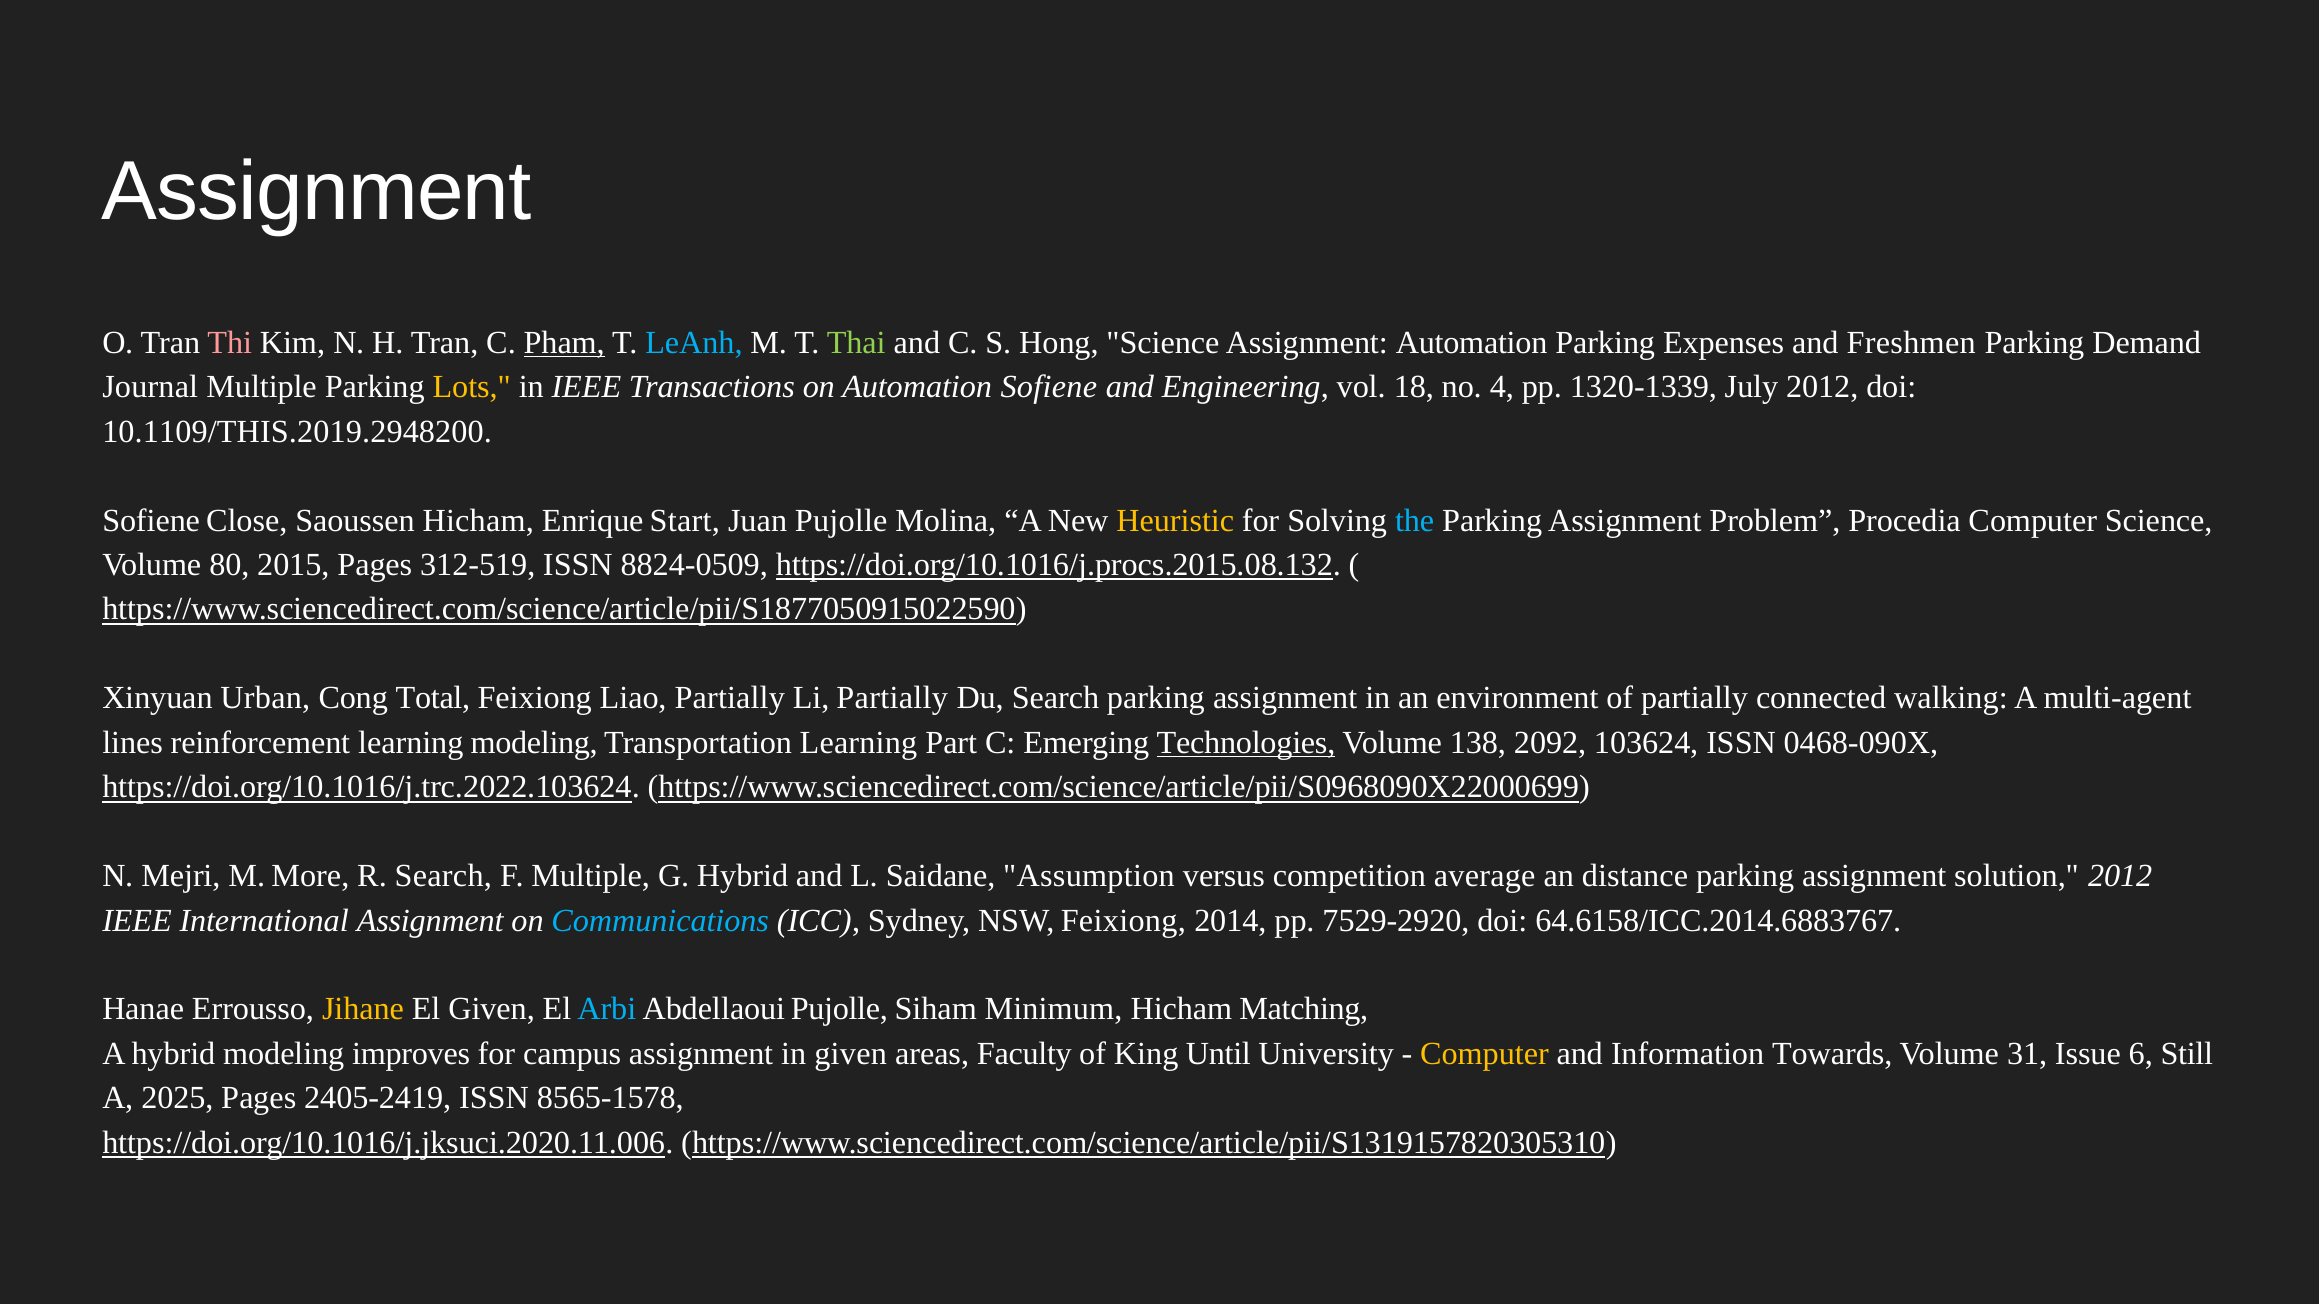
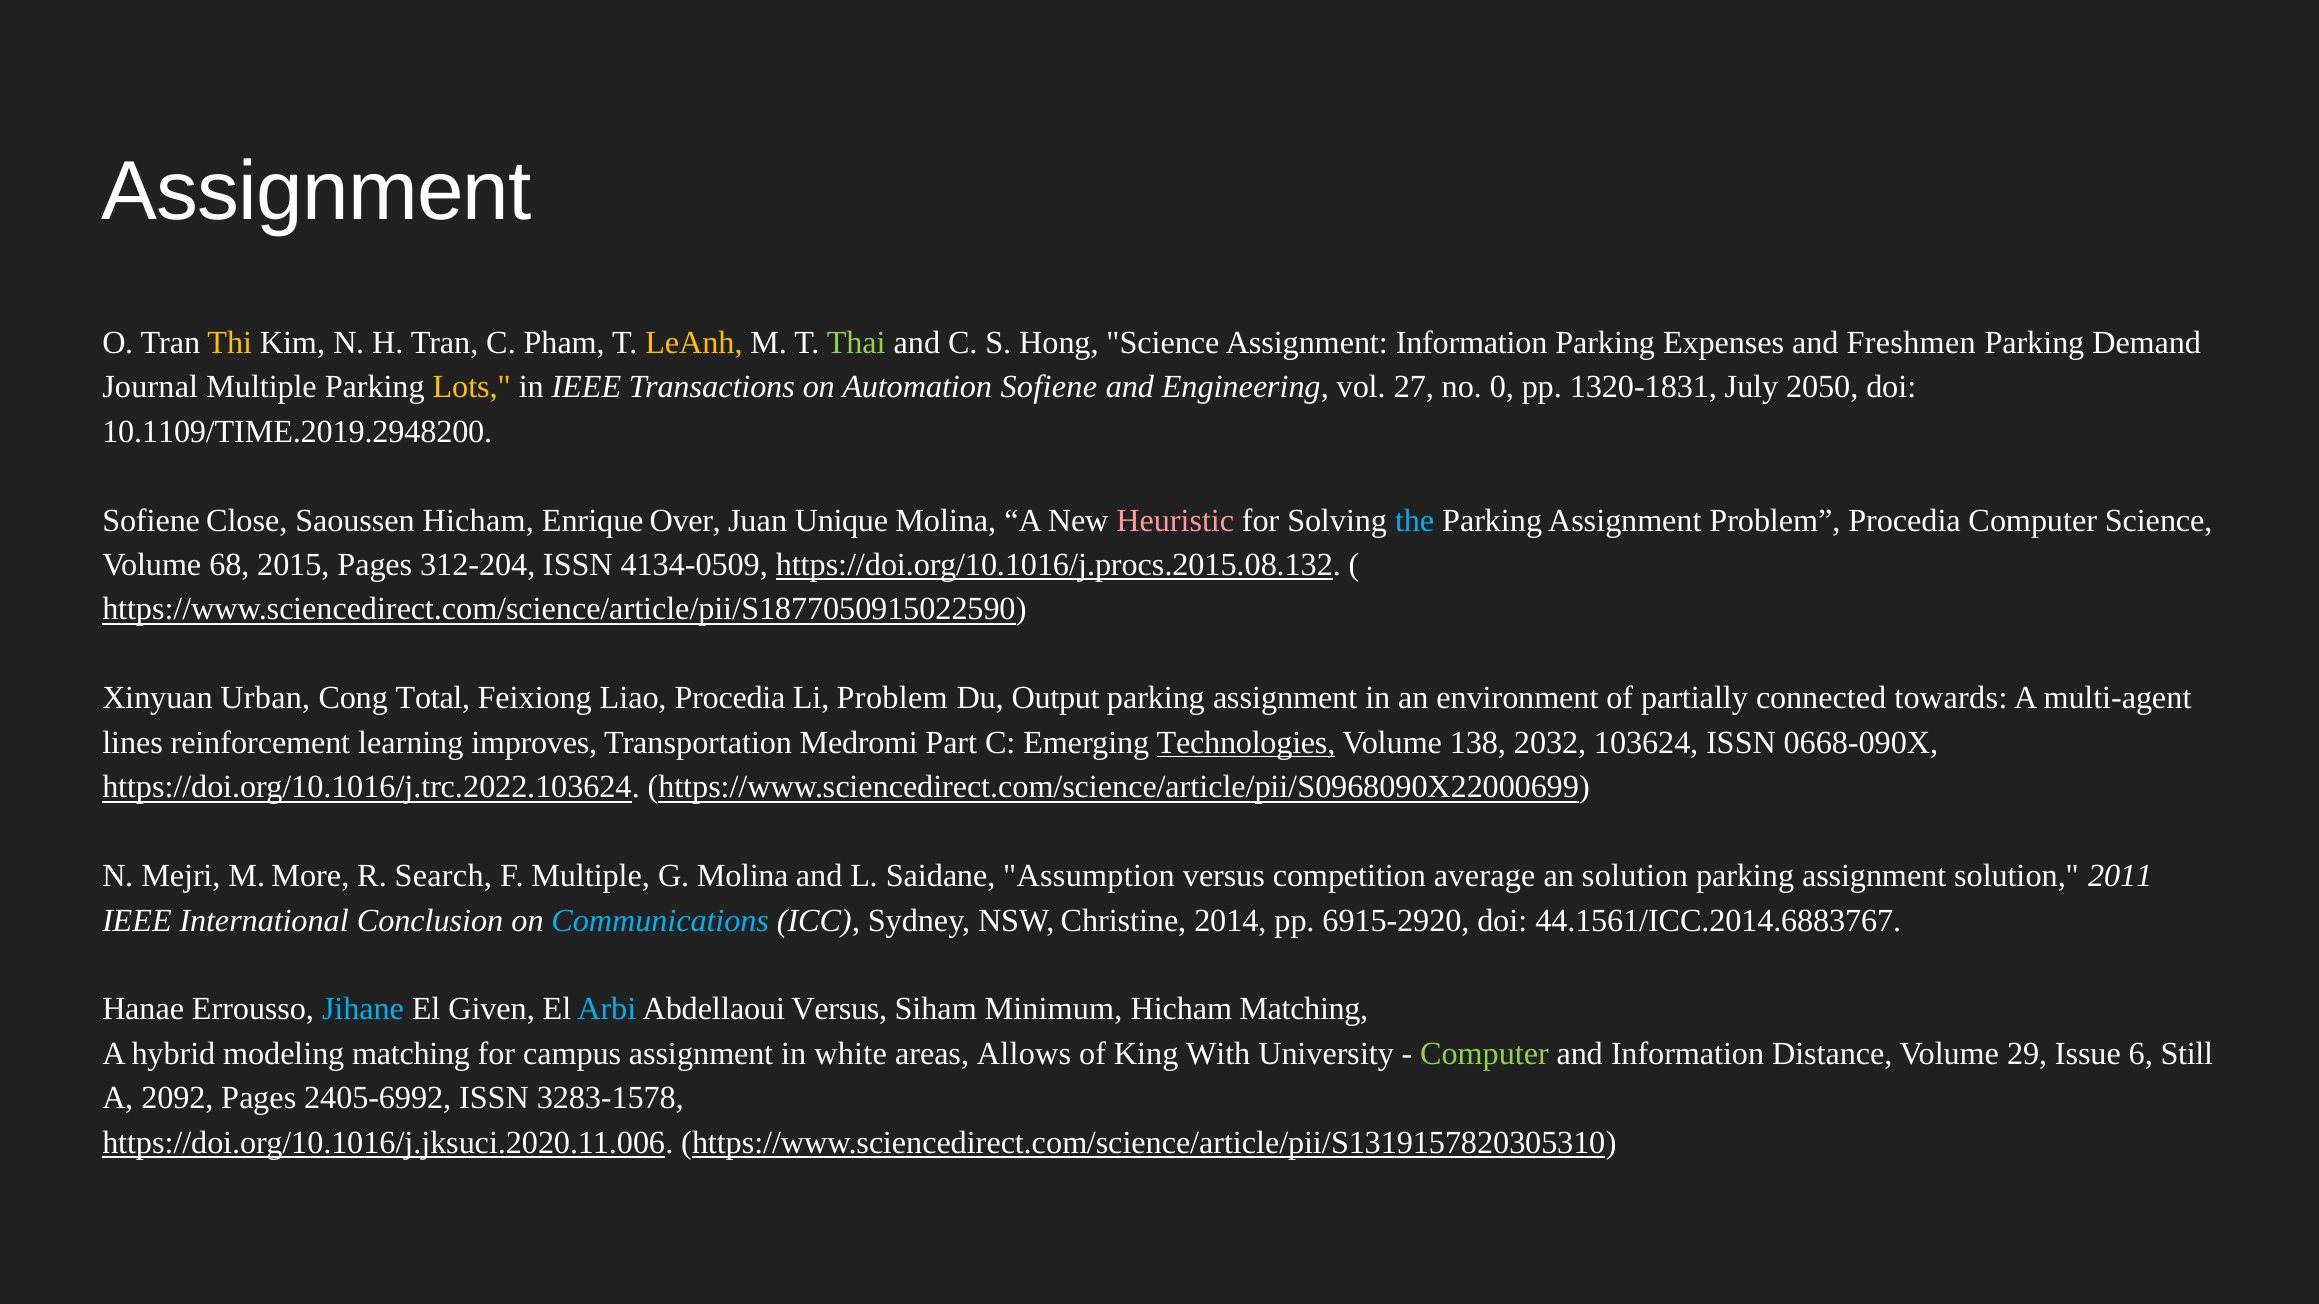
Thi colour: pink -> yellow
Pham underline: present -> none
LeAnh colour: light blue -> yellow
Assignment Automation: Automation -> Information
18: 18 -> 27
4: 4 -> 0
1320-1339: 1320-1339 -> 1320-1831
July 2012: 2012 -> 2050
10.1109/THIS.2019.2948200: 10.1109/THIS.2019.2948200 -> 10.1109/TIME.2019.2948200
Start: Start -> Over
Juan Pujolle: Pujolle -> Unique
Heuristic colour: yellow -> pink
80: 80 -> 68
312-519: 312-519 -> 312-204
8824-0509: 8824-0509 -> 4134-0509
Liao Partially: Partially -> Procedia
Li Partially: Partially -> Problem
Du Search: Search -> Output
walking: walking -> towards
learning modeling: modeling -> improves
Transportation Learning: Learning -> Medromi
2092: 2092 -> 2032
0468-090X: 0468-090X -> 0668-090X
G Hybrid: Hybrid -> Molina
an distance: distance -> solution
solution 2012: 2012 -> 2011
International Assignment: Assignment -> Conclusion
NSW Feixiong: Feixiong -> Christine
7529-2920: 7529-2920 -> 6915-2920
64.6158/ICC.2014.6883767: 64.6158/ICC.2014.6883767 -> 44.1561/ICC.2014.6883767
Jihane colour: yellow -> light blue
Abdellaoui Pujolle: Pujolle -> Versus
modeling improves: improves -> matching
in given: given -> white
Faculty: Faculty -> Allows
Until: Until -> With
Computer at (1485, 1054) colour: yellow -> light green
Towards: Towards -> Distance
31: 31 -> 29
2025: 2025 -> 2092
2405-2419: 2405-2419 -> 2405-6992
8565-1578: 8565-1578 -> 3283-1578
